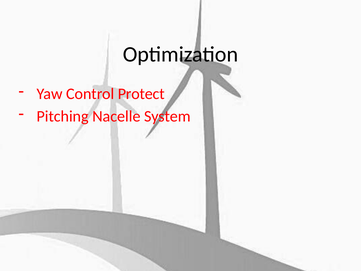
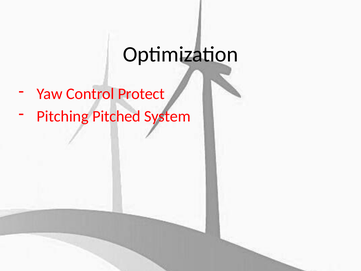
Nacelle: Nacelle -> Pitched
